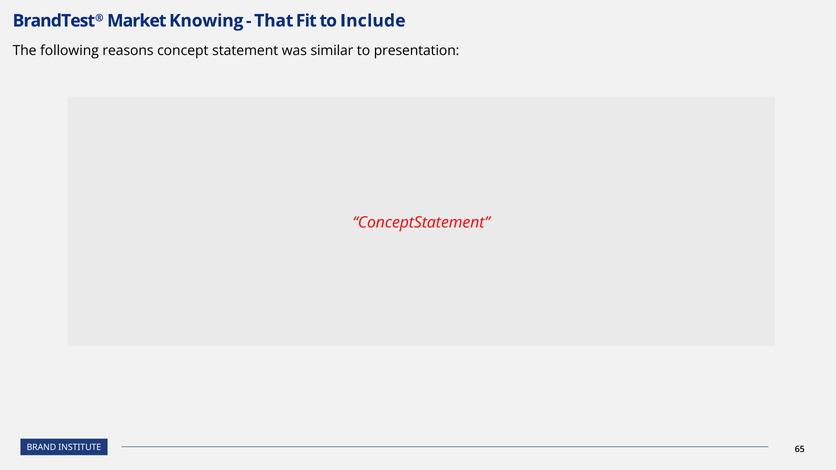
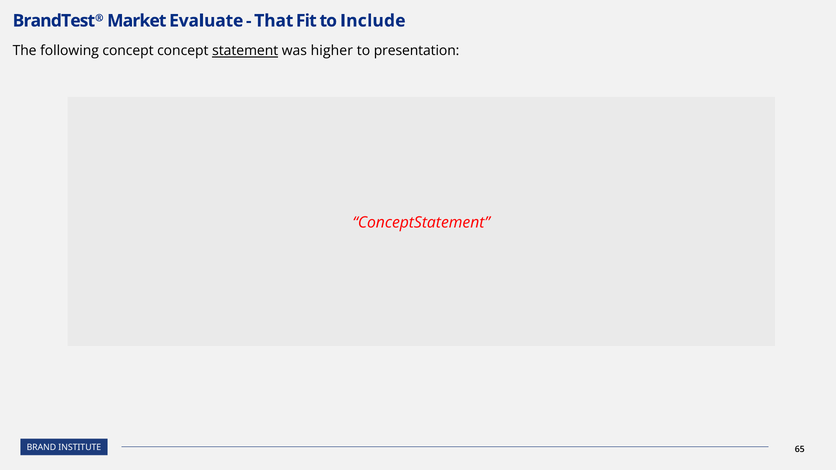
Knowing: Knowing -> Evaluate
following reasons: reasons -> concept
statement underline: none -> present
similar: similar -> higher
